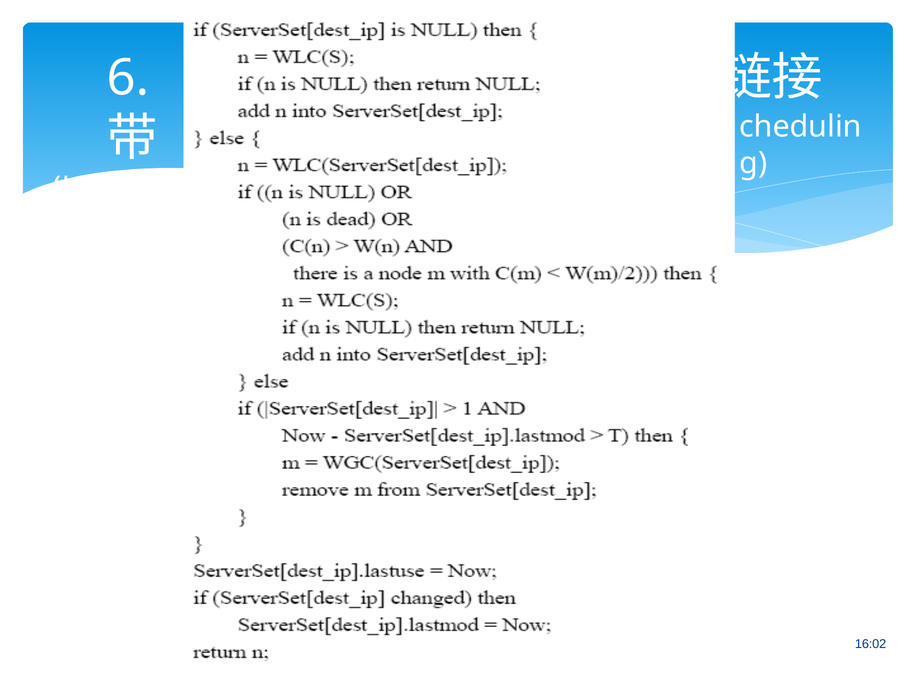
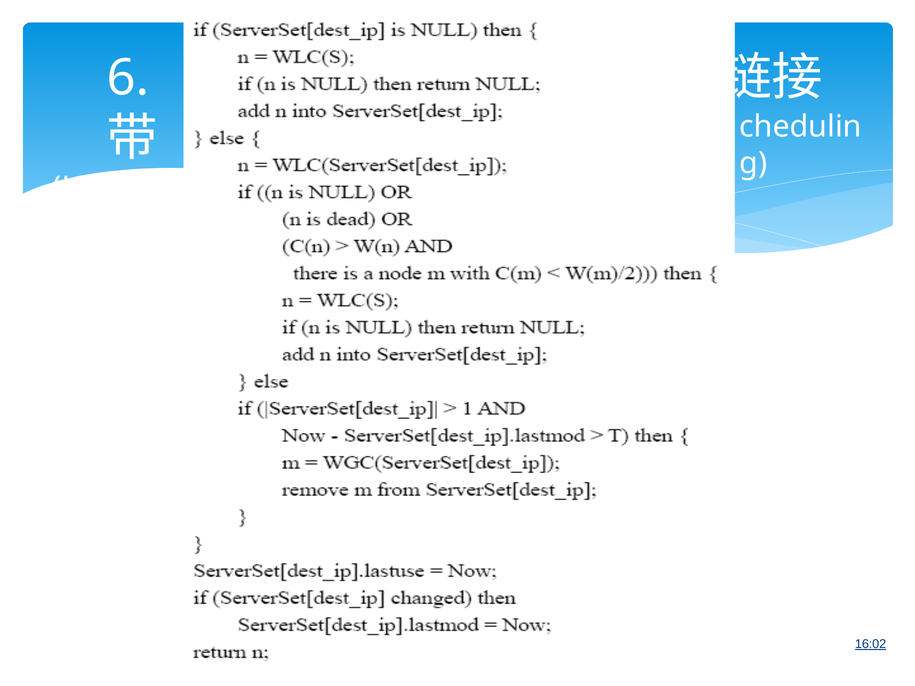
16:02 underline: none -> present
